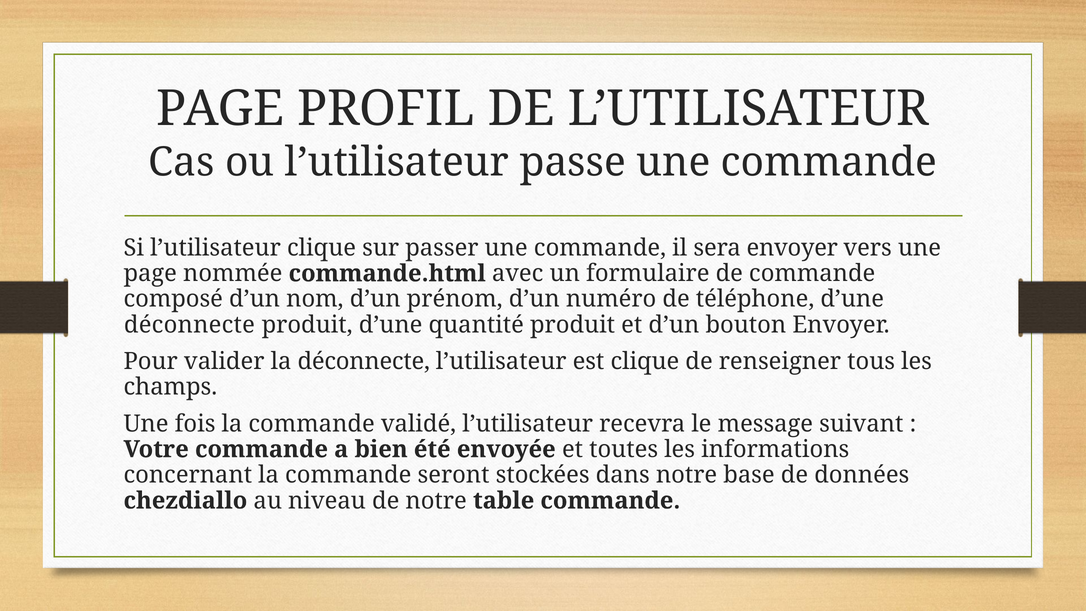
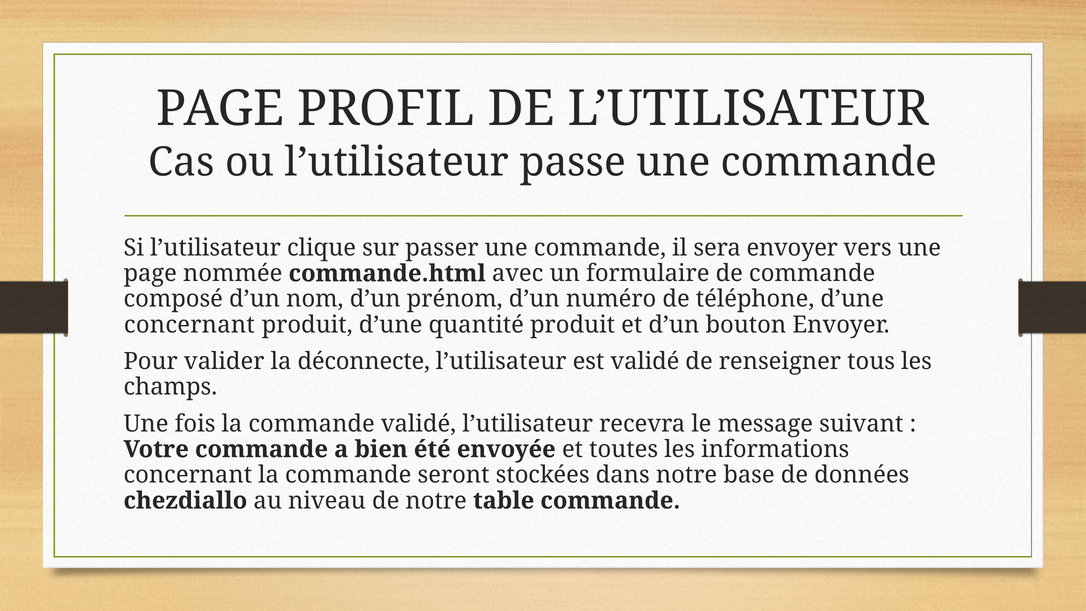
déconnecte at (189, 325): déconnecte -> concernant
est clique: clique -> validé
